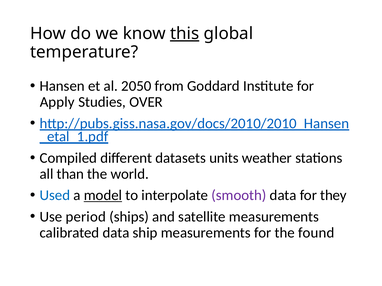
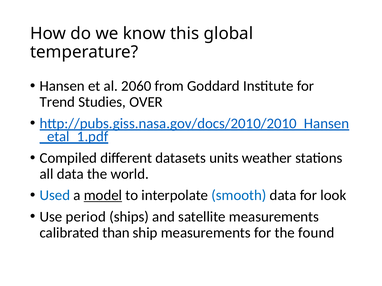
this underline: present -> none
2050: 2050 -> 2060
Apply: Apply -> Trend
all than: than -> data
smooth colour: purple -> blue
they: they -> look
calibrated data: data -> than
